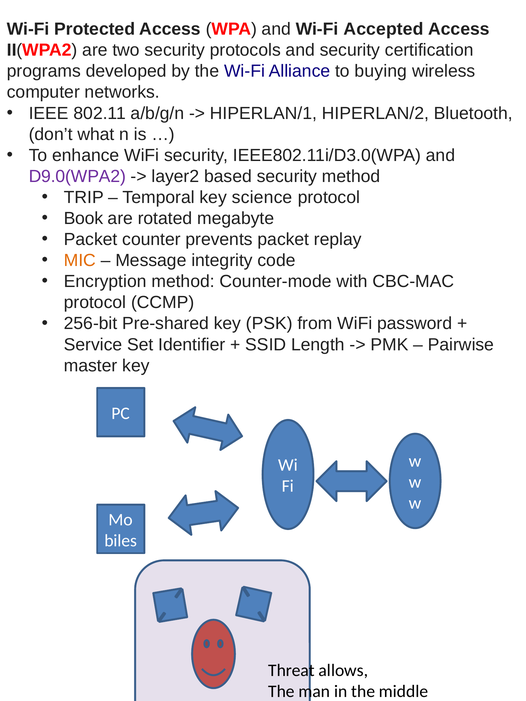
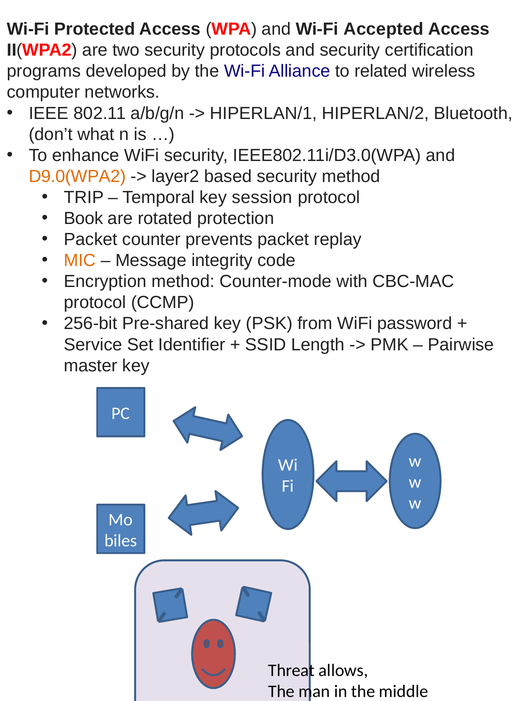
buying: buying -> related
D9.0(WPA2 colour: purple -> orange
science: science -> session
megabyte: megabyte -> protection
